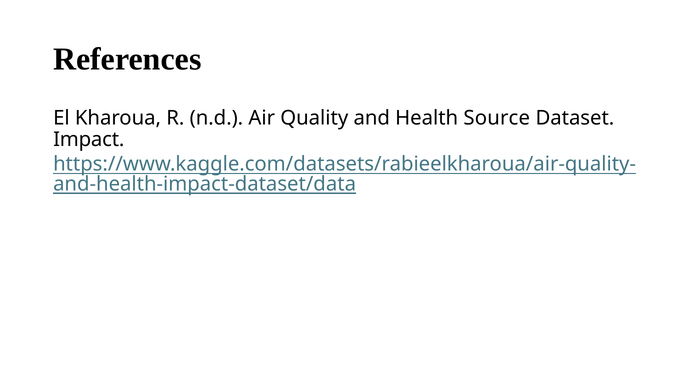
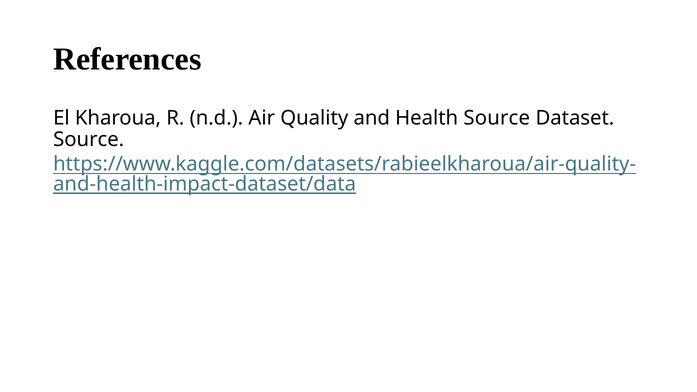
Impact at (89, 140): Impact -> Source
